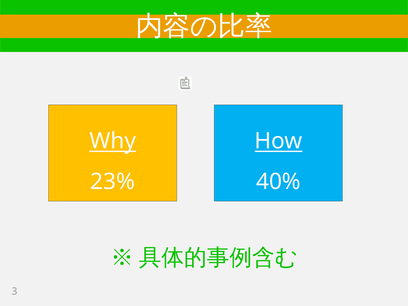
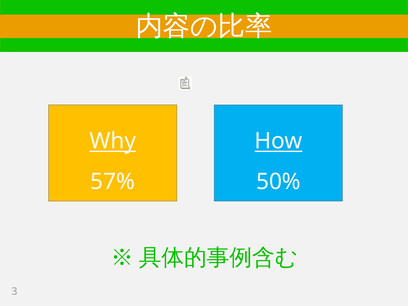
23%: 23% -> 57%
40%: 40% -> 50%
